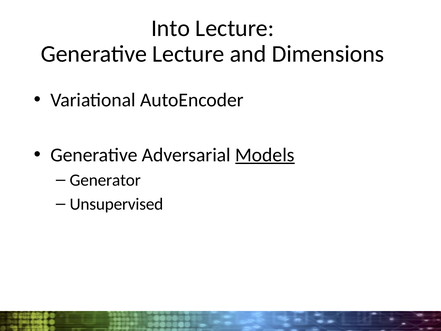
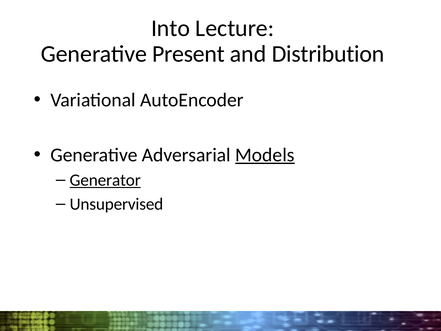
Generative Lecture: Lecture -> Present
Dimensions: Dimensions -> Distribution
Generator underline: none -> present
